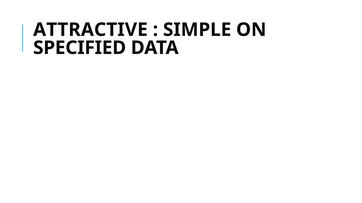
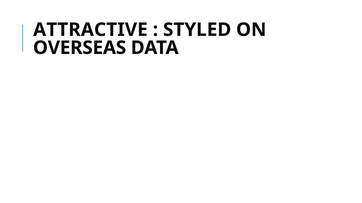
SIMPLE: SIMPLE -> STYLED
SPECIFIED: SPECIFIED -> OVERSEAS
